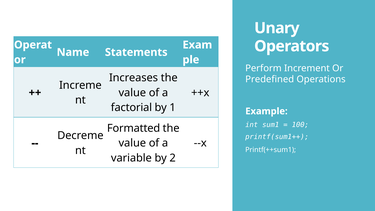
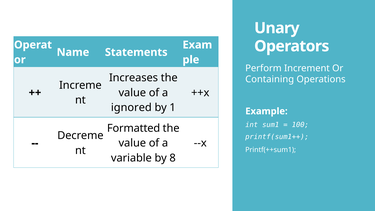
Predefined: Predefined -> Containing
factorial: factorial -> ignored
2: 2 -> 8
